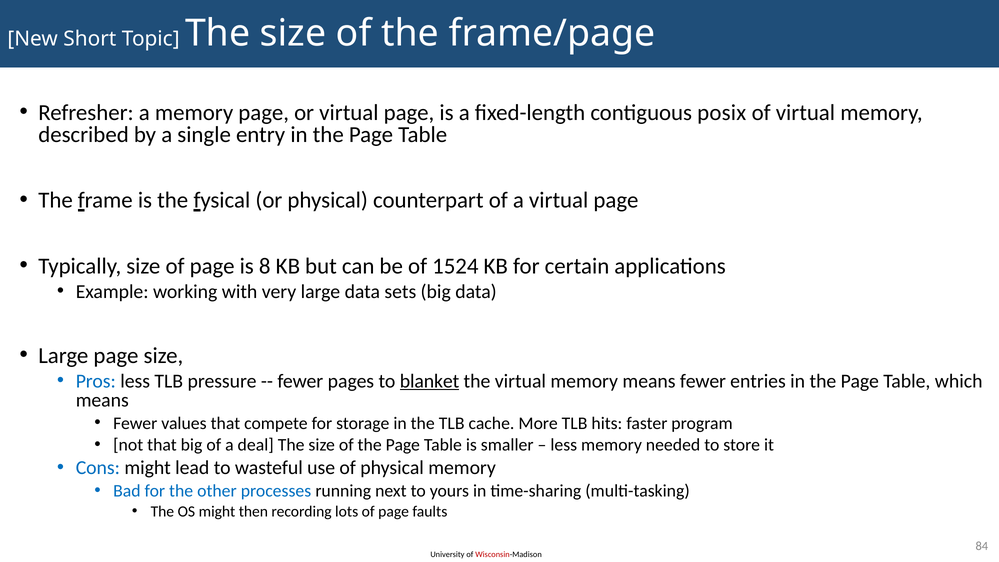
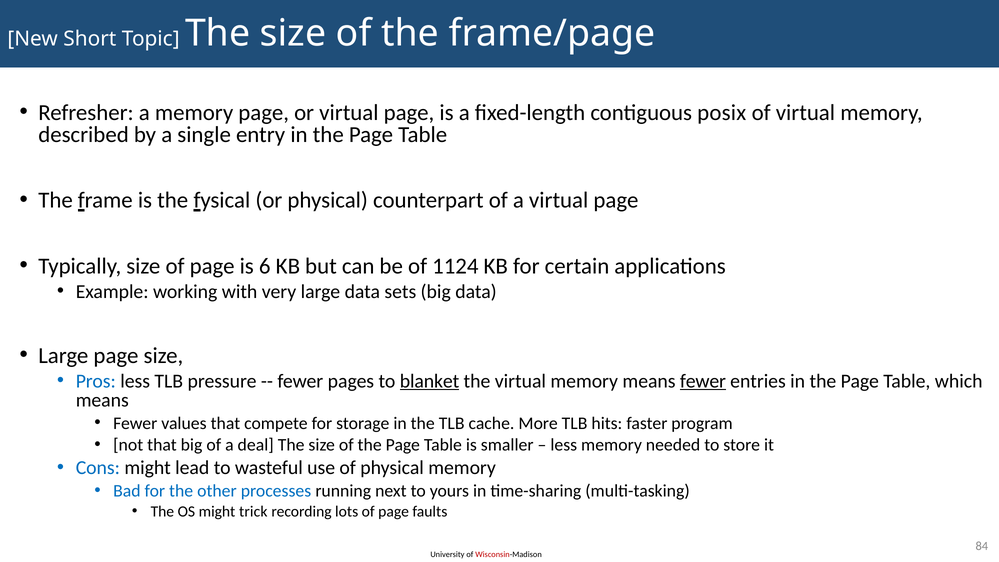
8: 8 -> 6
1524: 1524 -> 1124
fewer at (703, 381) underline: none -> present
then: then -> trick
